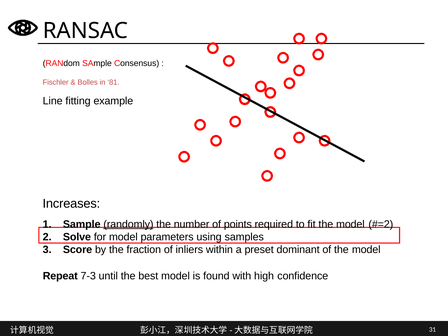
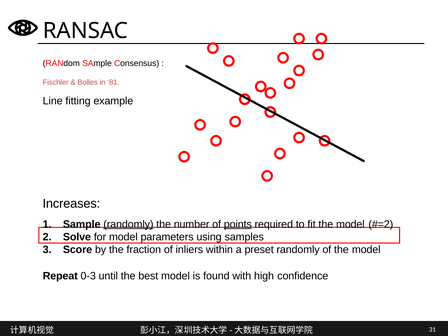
points underline: none -> present
preset dominant: dominant -> randomly
7-3: 7-3 -> 0-3
